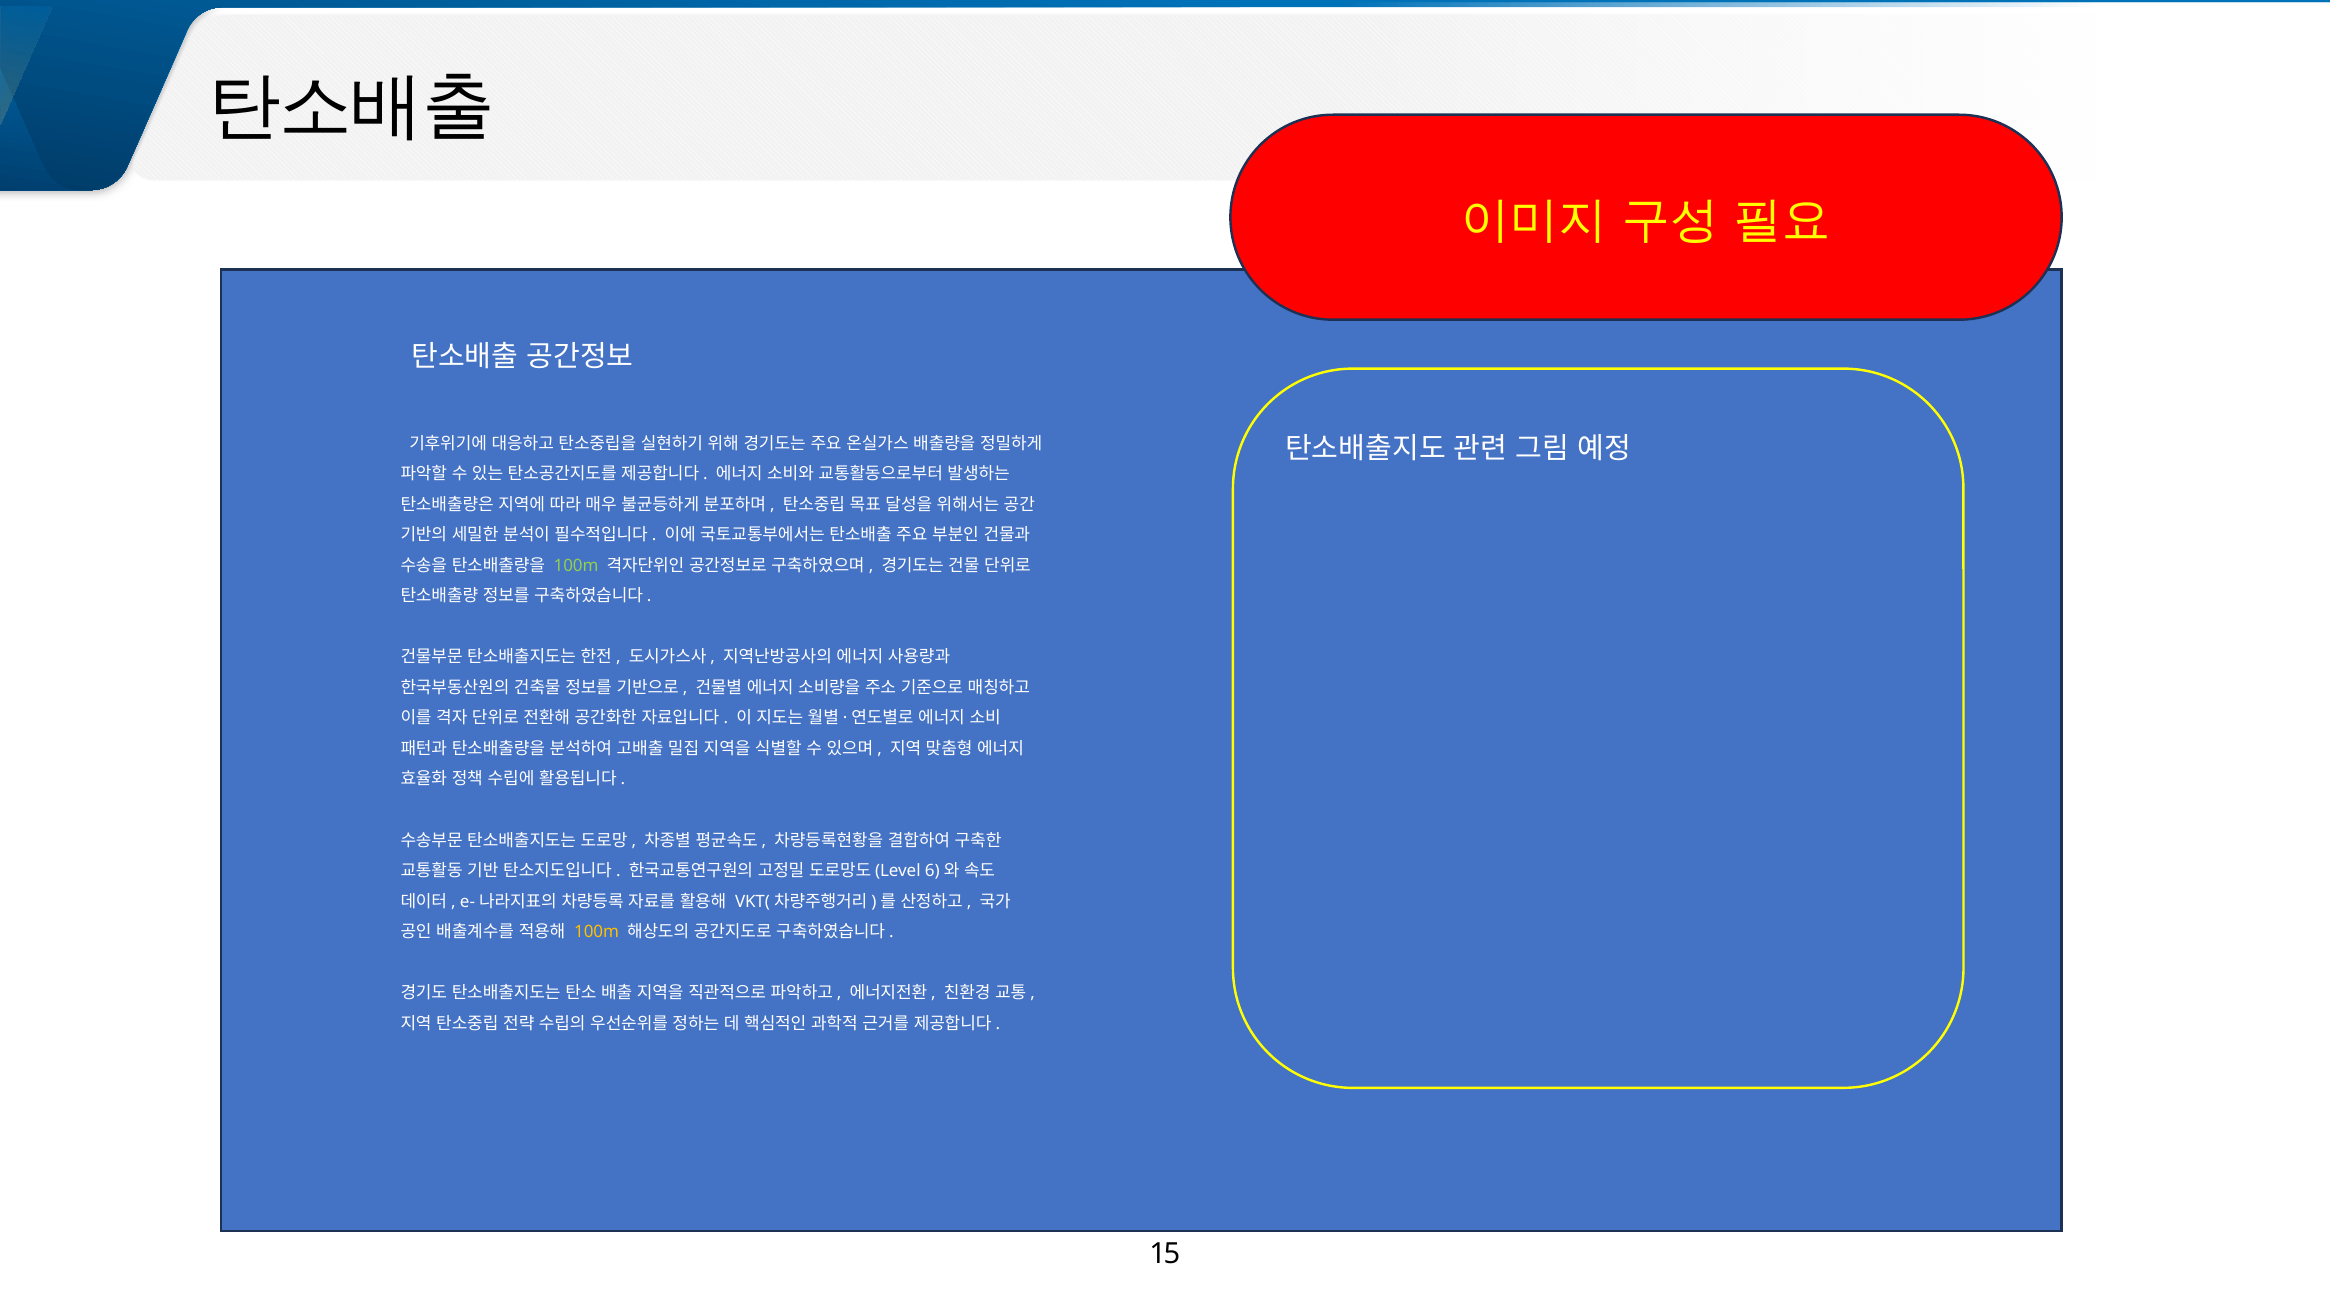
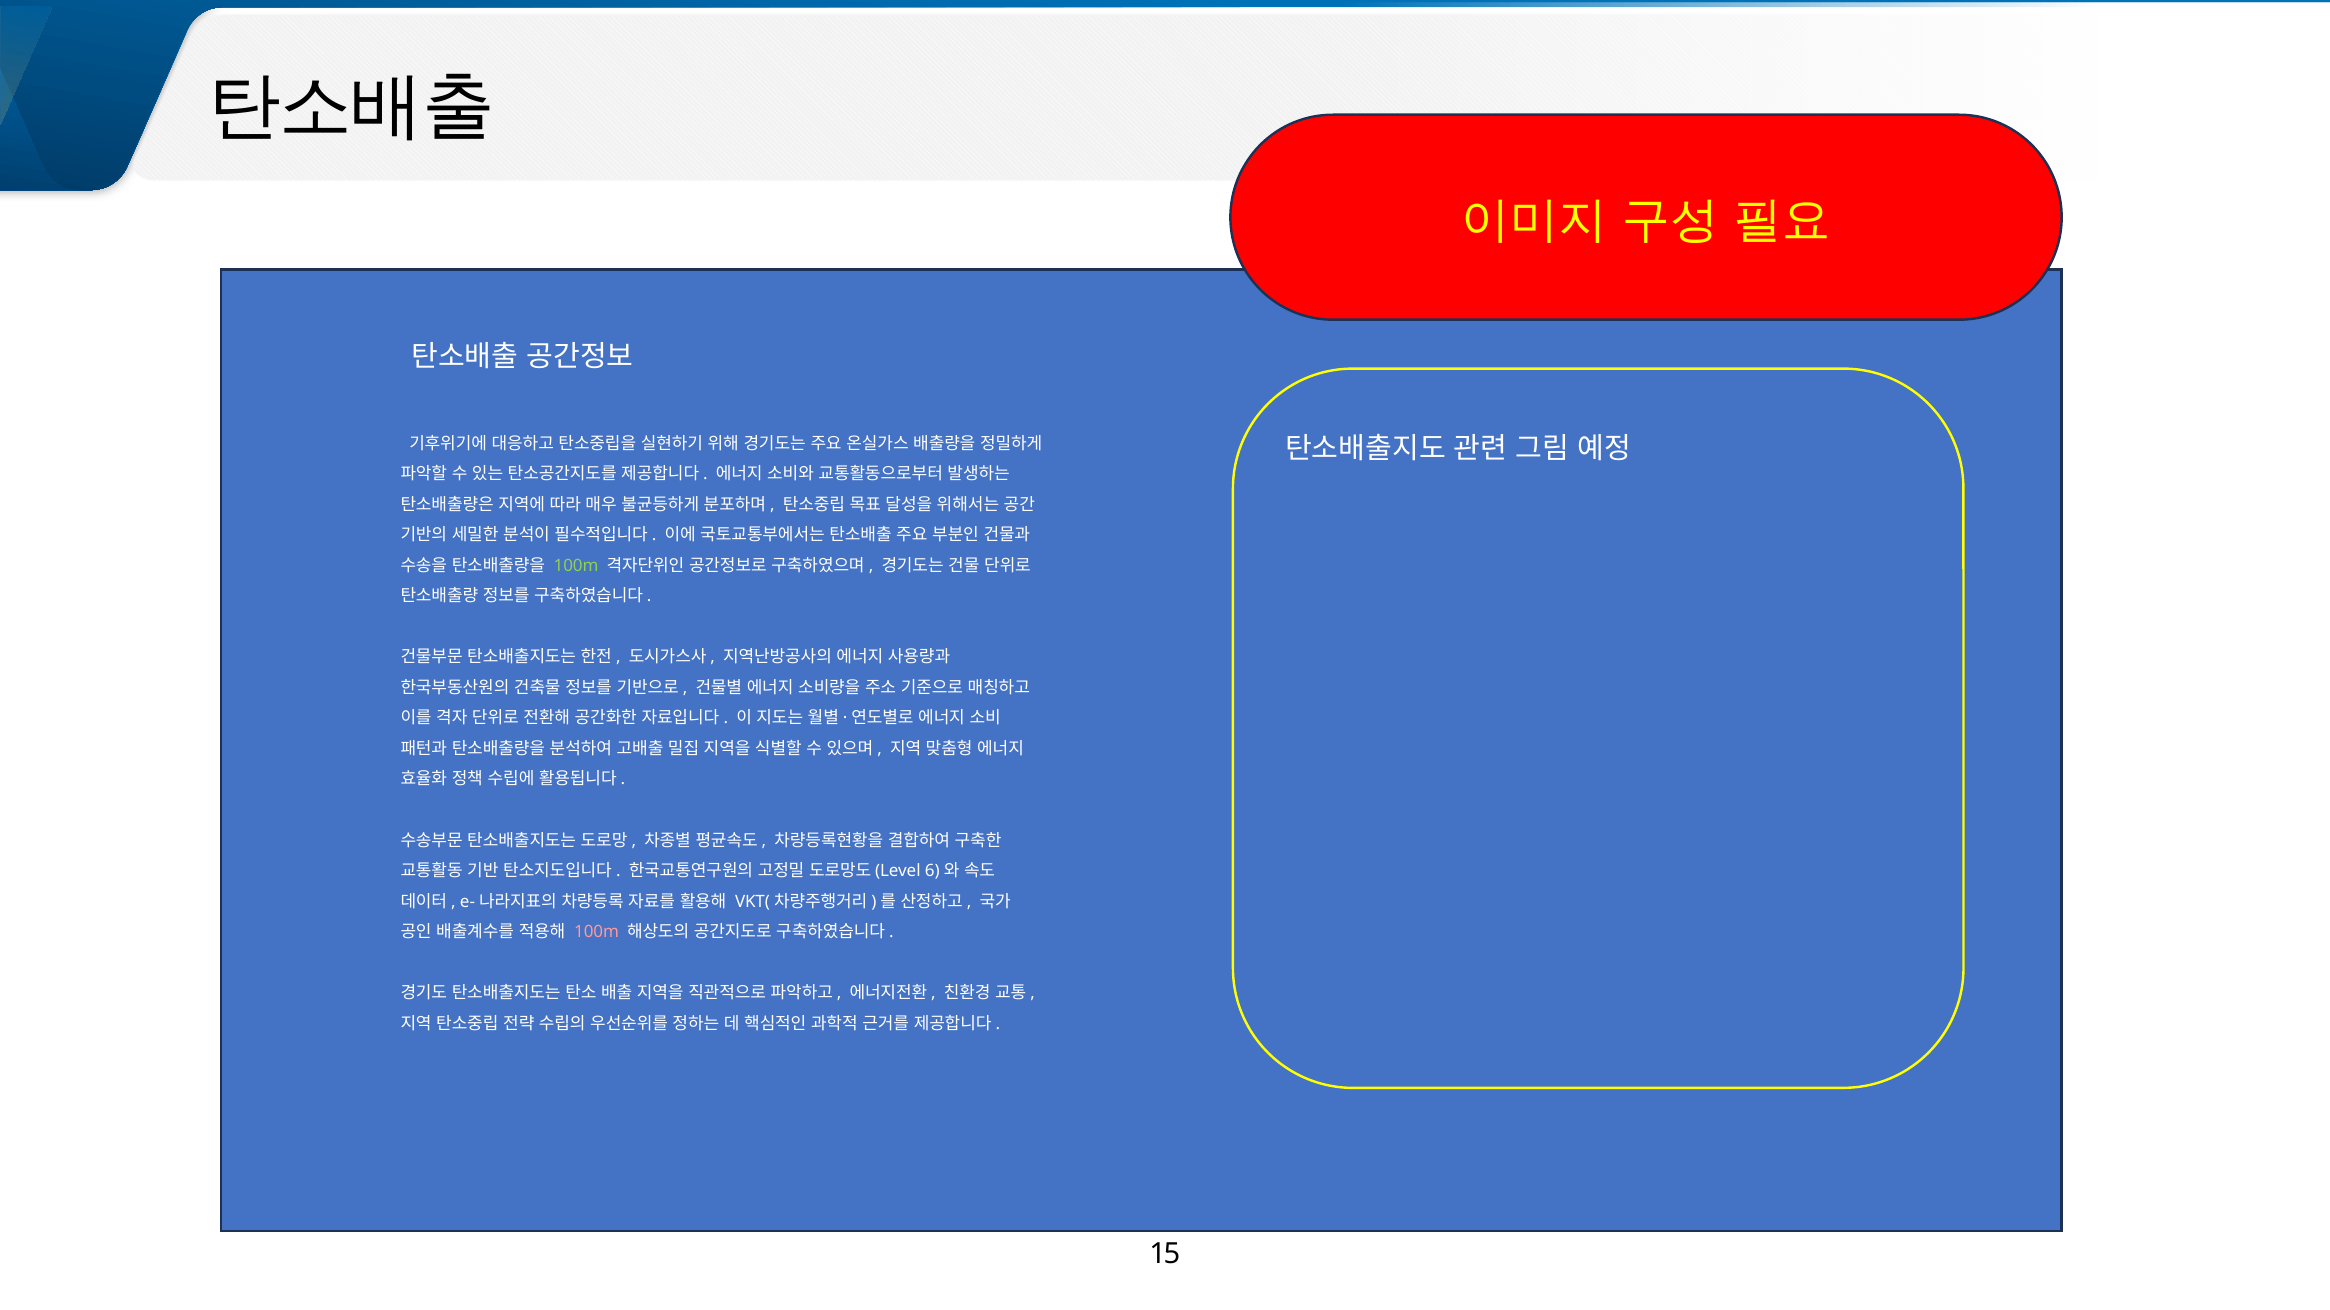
100m at (597, 932) colour: yellow -> pink
